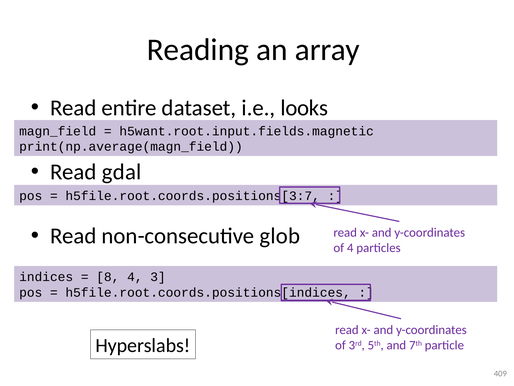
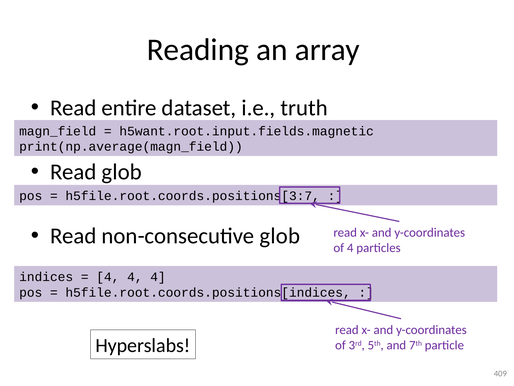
looks: looks -> truth
Read gdal: gdal -> glob
8 at (108, 277): 8 -> 4
3 at (158, 277): 3 -> 4
